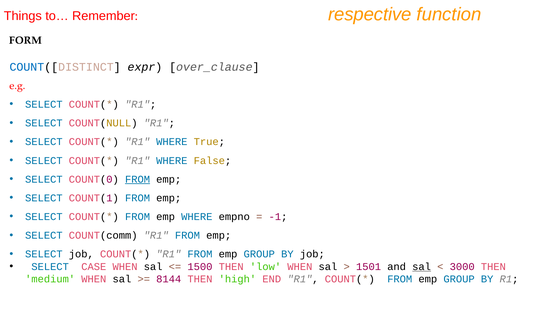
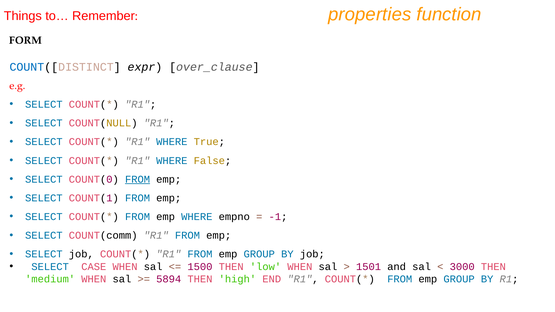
respective: respective -> properties
sal at (422, 267) underline: present -> none
8144: 8144 -> 5894
